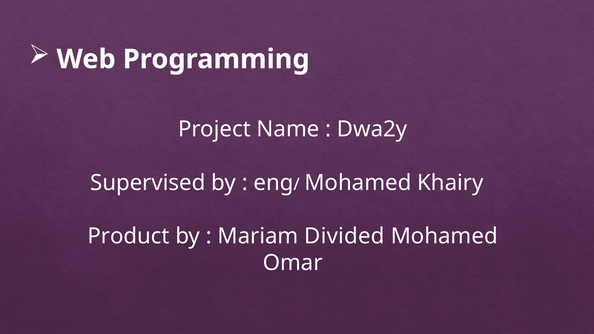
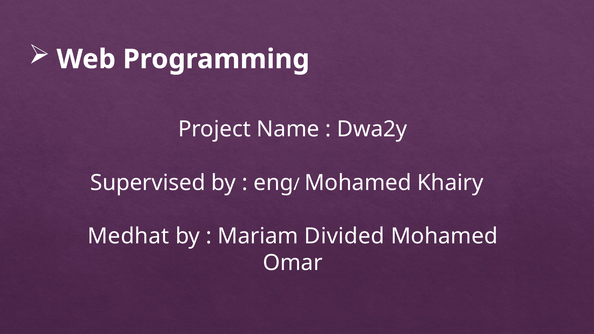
Product: Product -> Medhat
